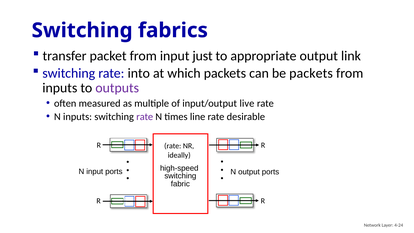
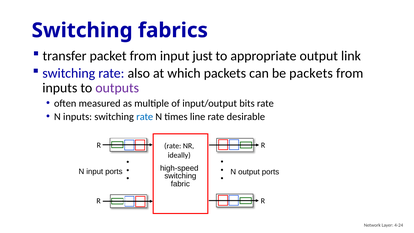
into: into -> also
live: live -> bits
rate at (145, 117) colour: purple -> blue
